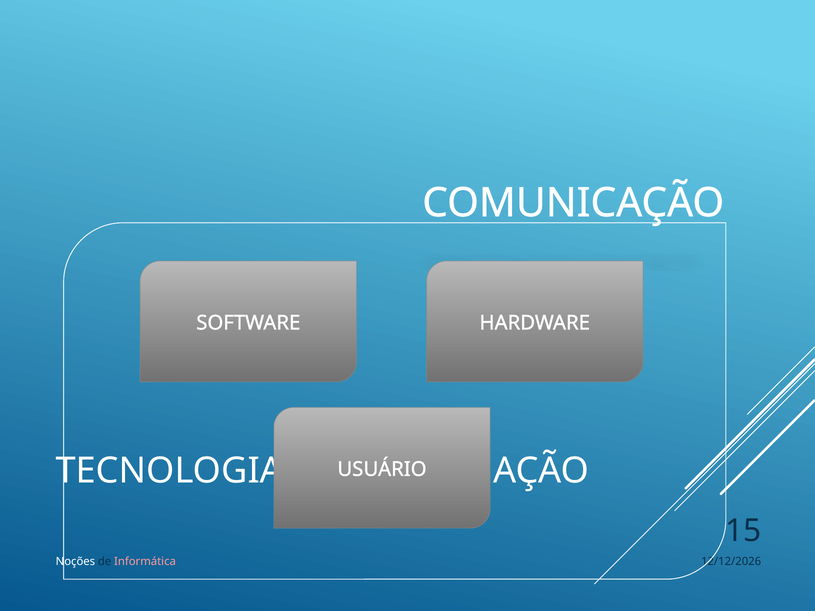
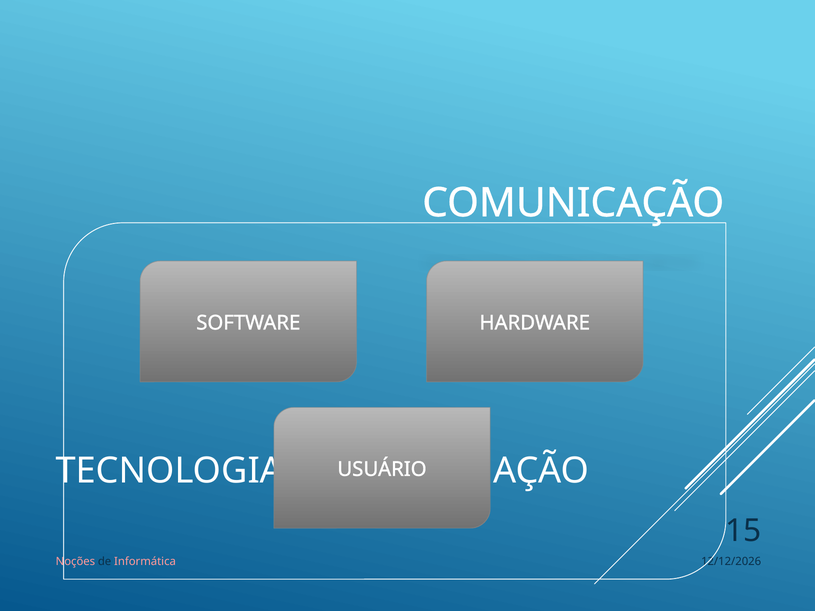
Noções colour: white -> pink
